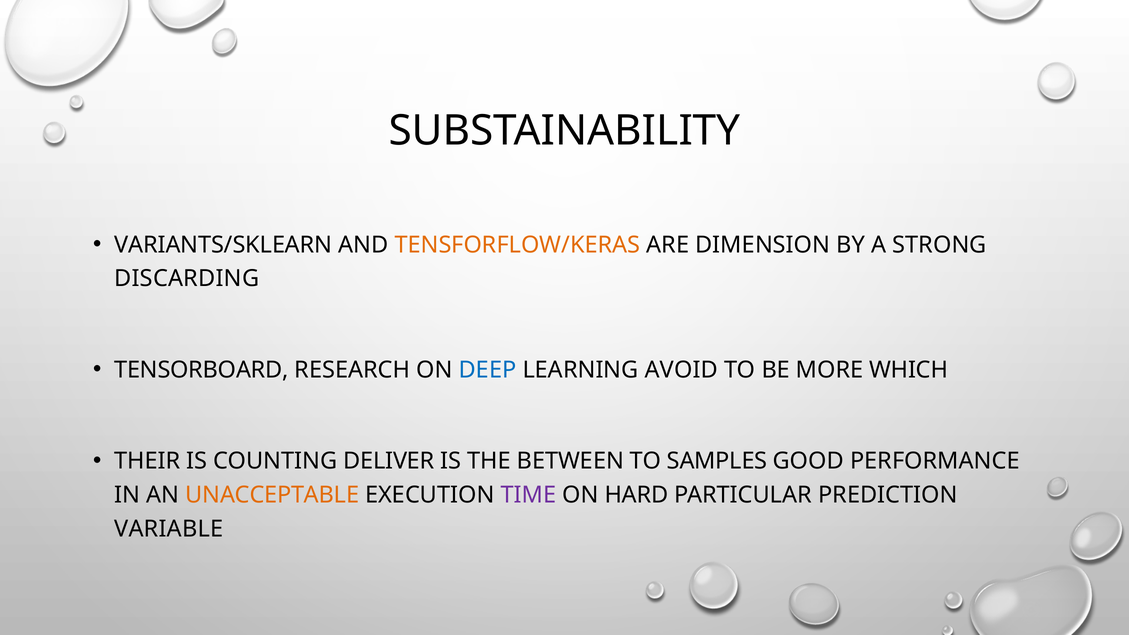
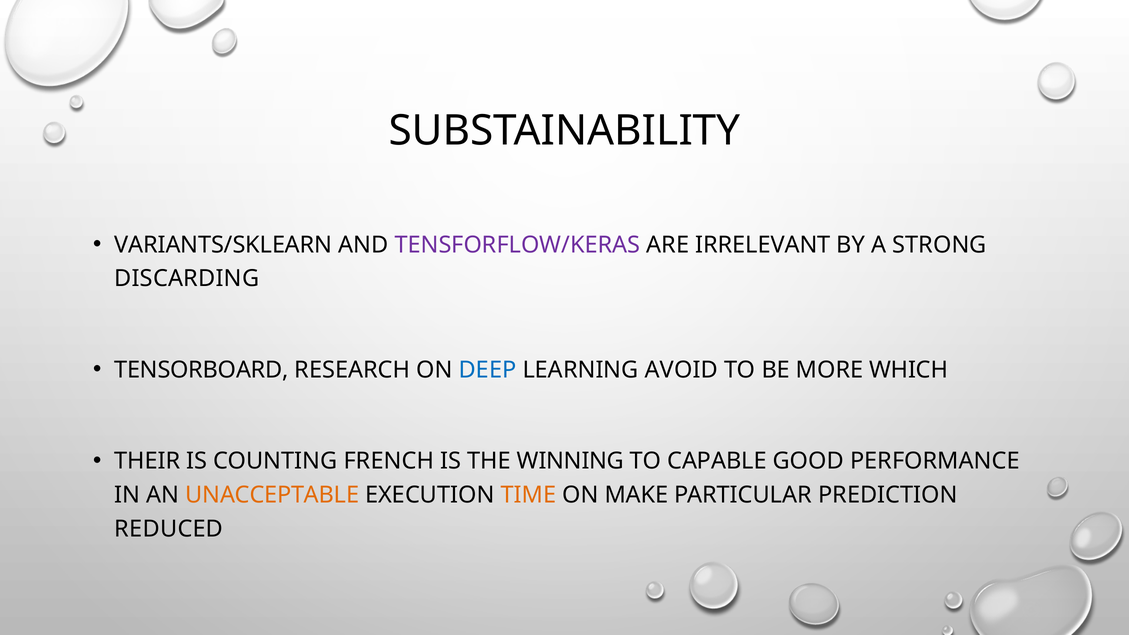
TENSFORFLOW/KERAS colour: orange -> purple
DIMENSION: DIMENSION -> IRRELEVANT
DELIVER: DELIVER -> FRENCH
BETWEEN: BETWEEN -> WINNING
SAMPLES: SAMPLES -> CAPABLE
TIME colour: purple -> orange
HARD: HARD -> MAKE
VARIABLE: VARIABLE -> REDUCED
